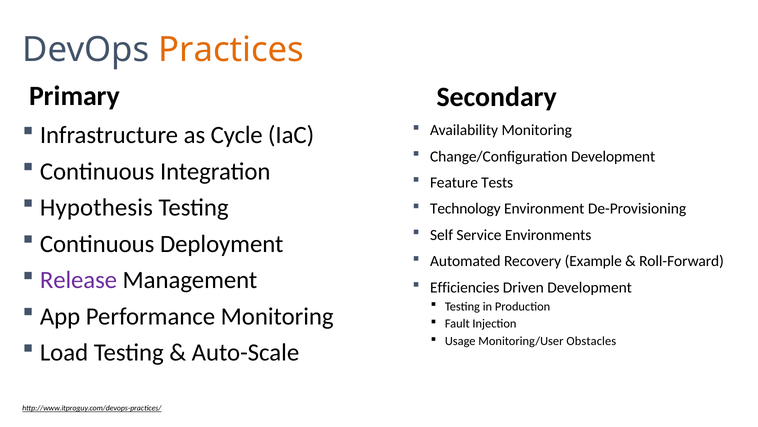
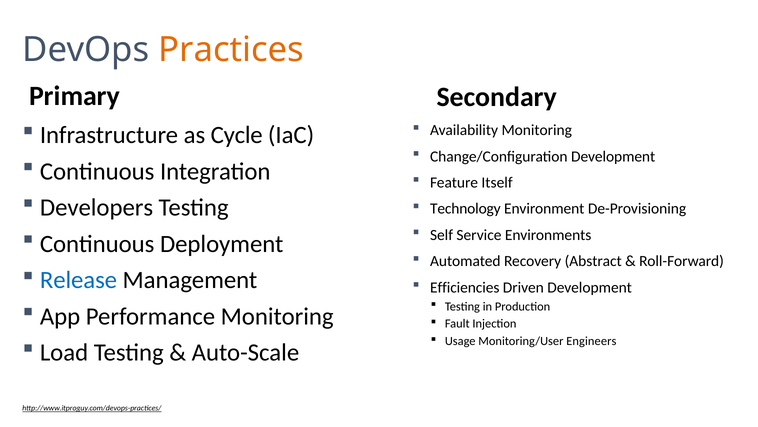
Tests: Tests -> Itself
Hypothesis: Hypothesis -> Developers
Example: Example -> Abstract
Release colour: purple -> blue
Obstacles: Obstacles -> Engineers
